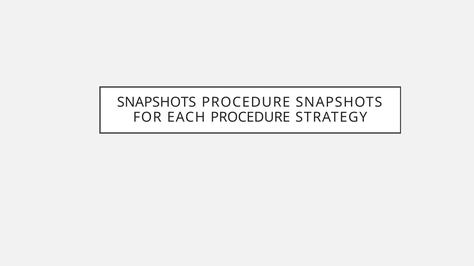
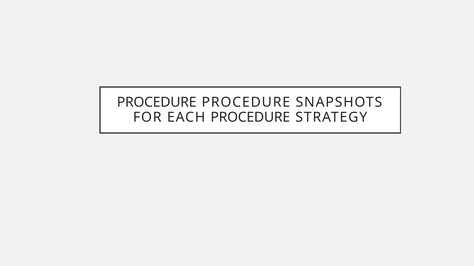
SNAPSHOTS at (157, 103): SNAPSHOTS -> PROCEDURE
